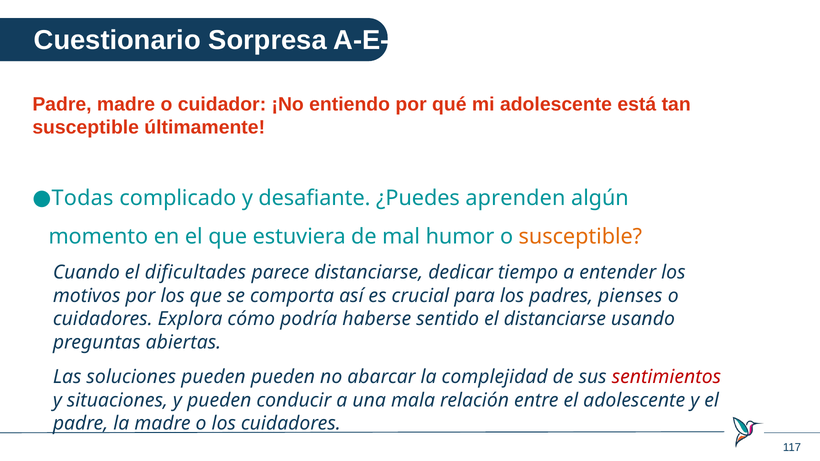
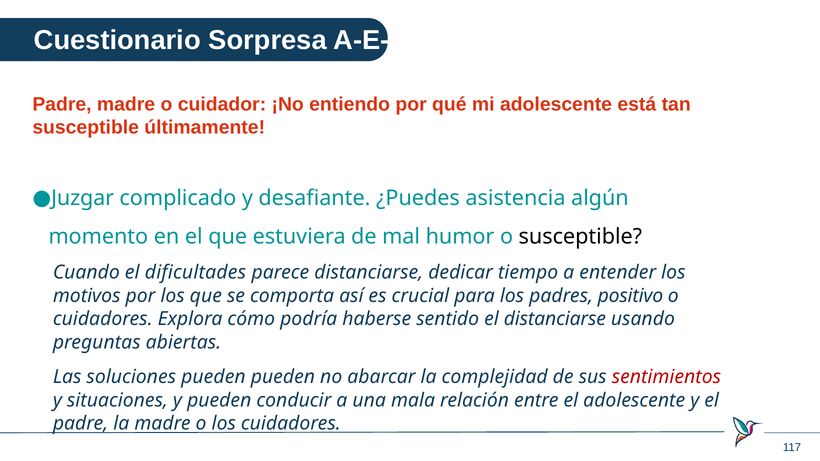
Todas: Todas -> Juzgar
aprenden: aprenden -> asistencia
susceptible at (580, 237) colour: orange -> black
pienses: pienses -> positivo
